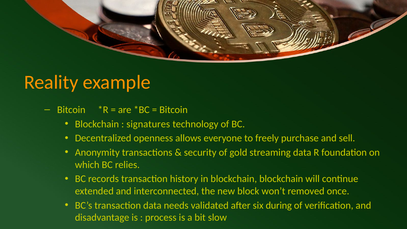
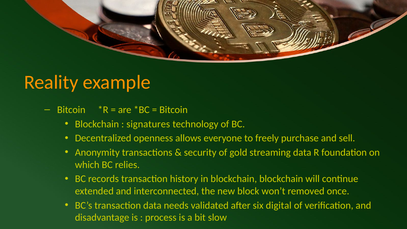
during: during -> digital
